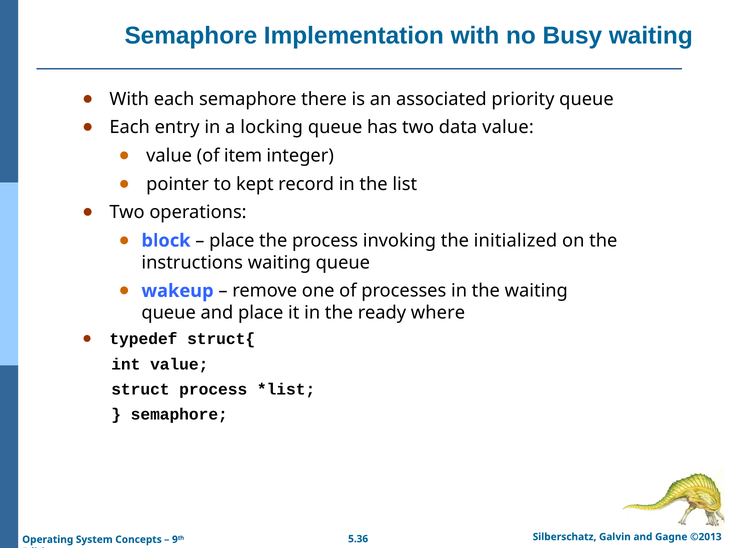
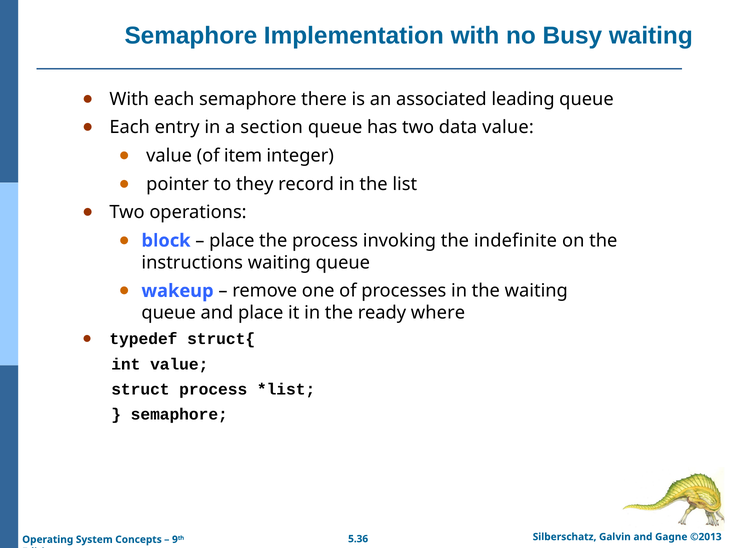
priority: priority -> leading
locking: locking -> section
kept: kept -> they
initialized: initialized -> indefinite
